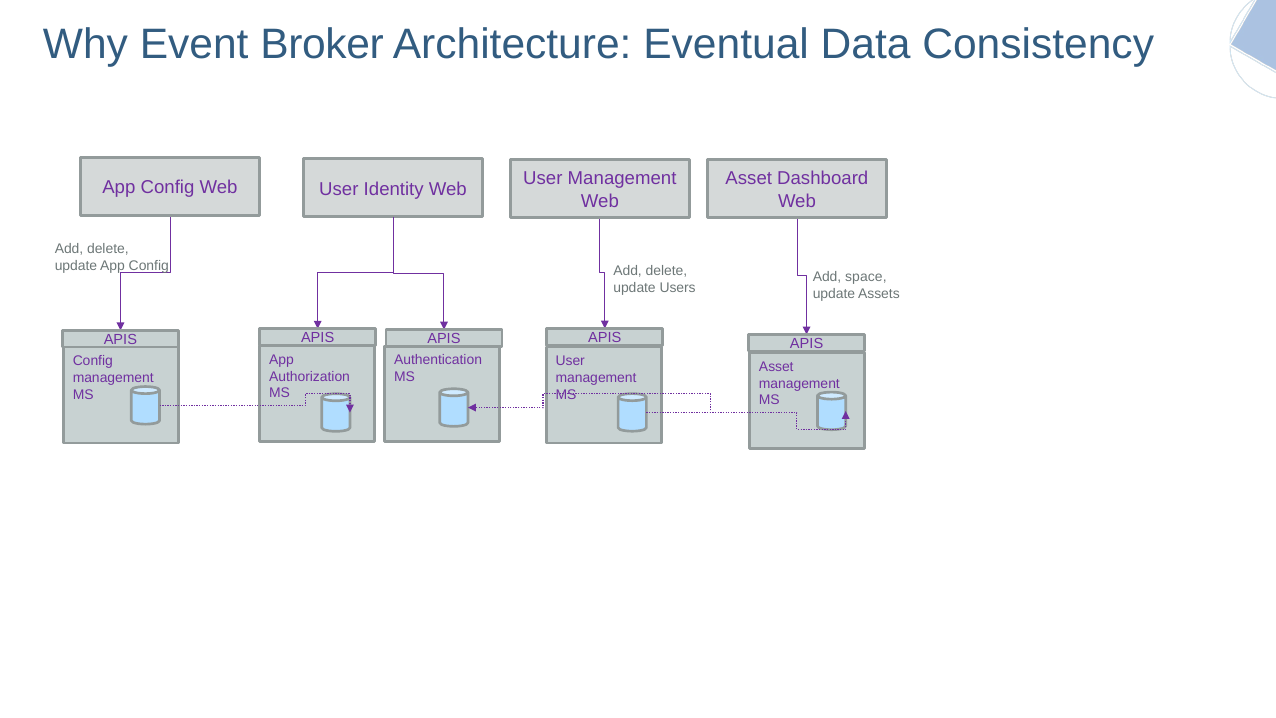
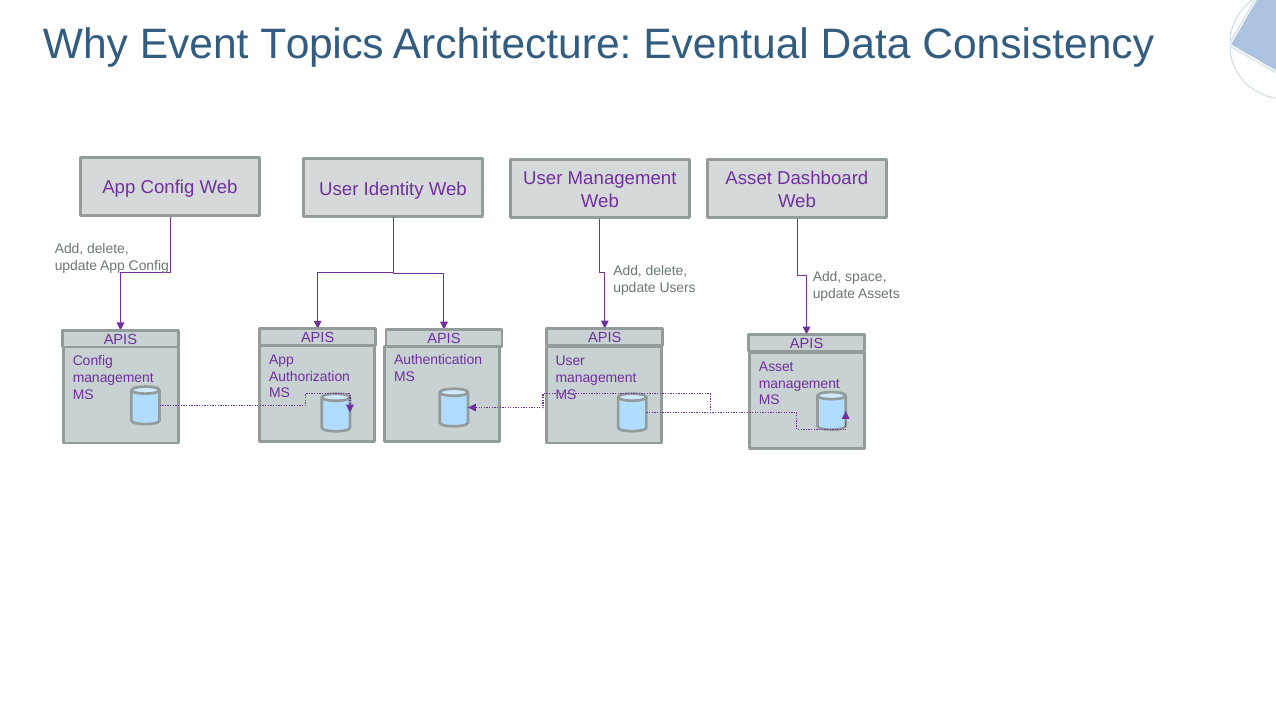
Broker: Broker -> Topics
